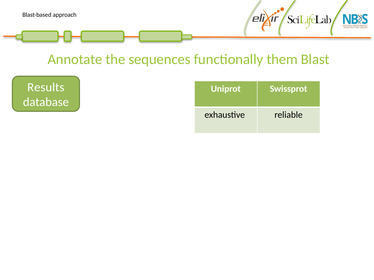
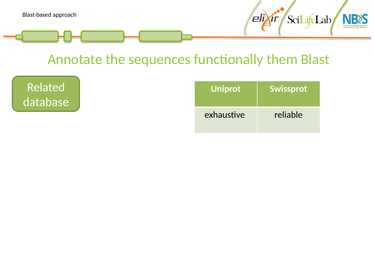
Results: Results -> Related
